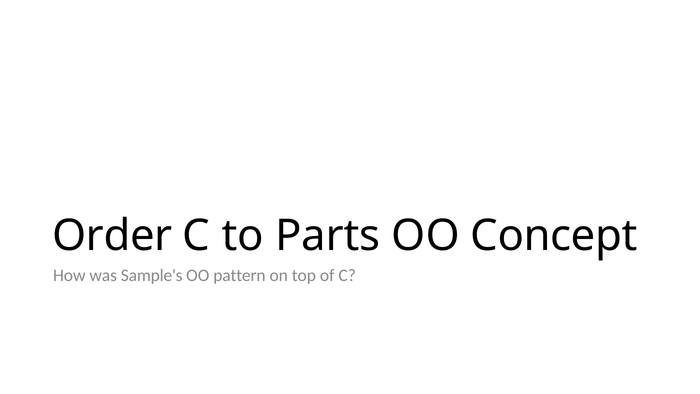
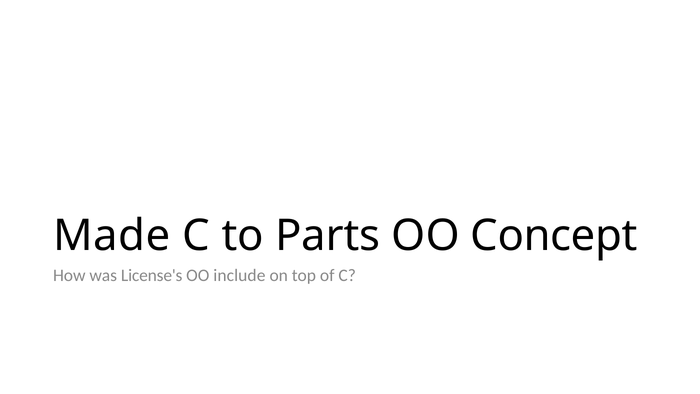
Order: Order -> Made
Sample's: Sample's -> License's
pattern: pattern -> include
